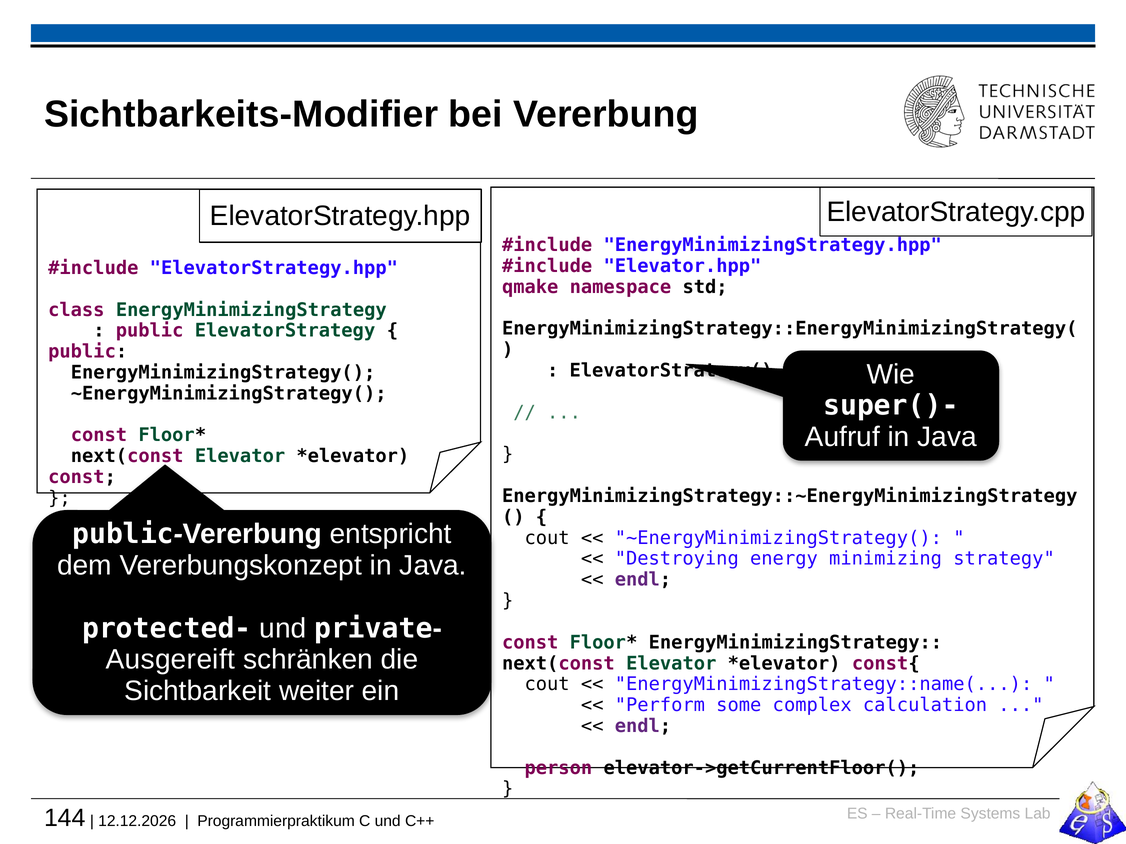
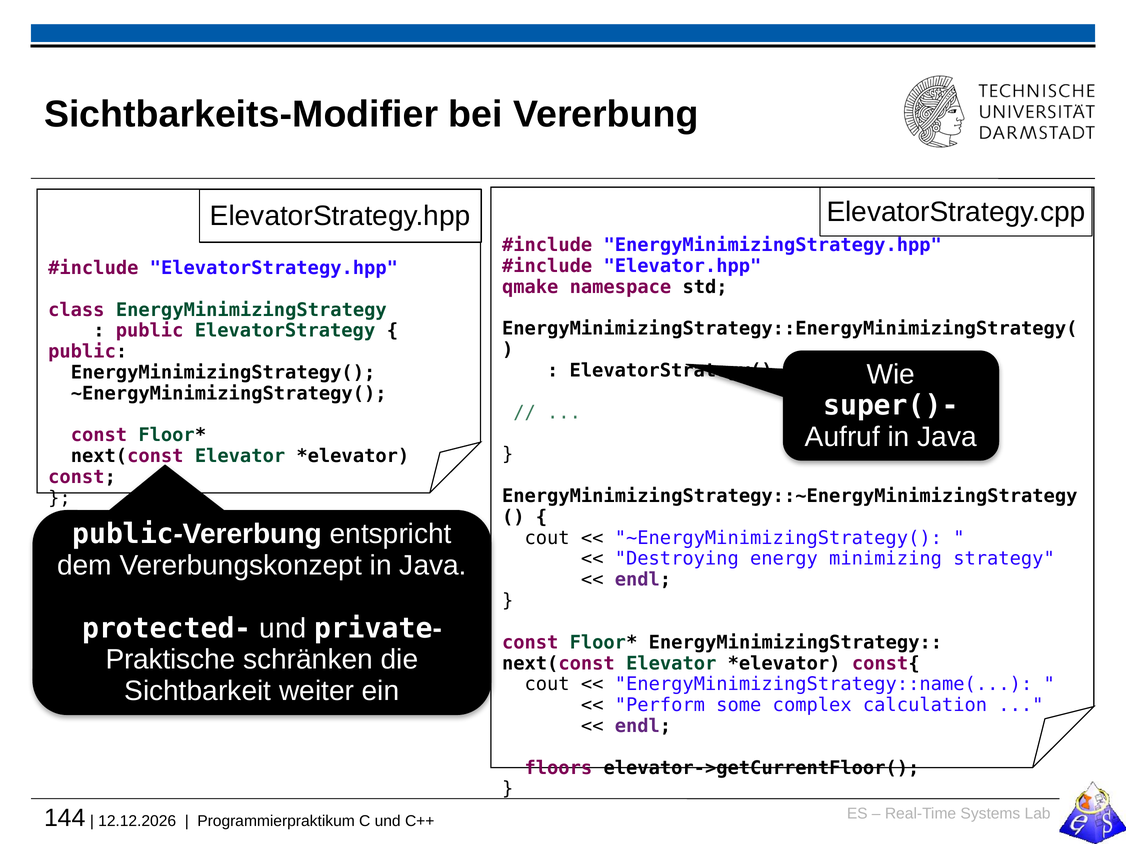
Ausgereift: Ausgereift -> Praktische
person: person -> floors
